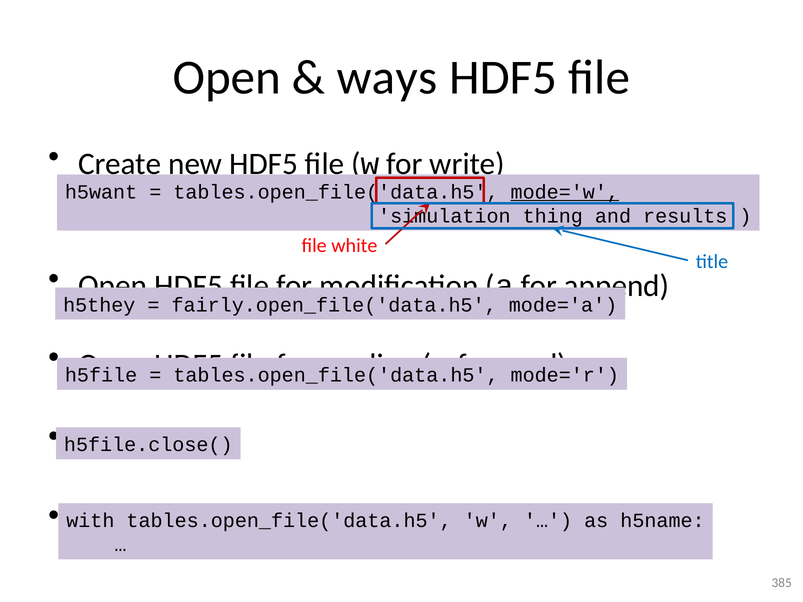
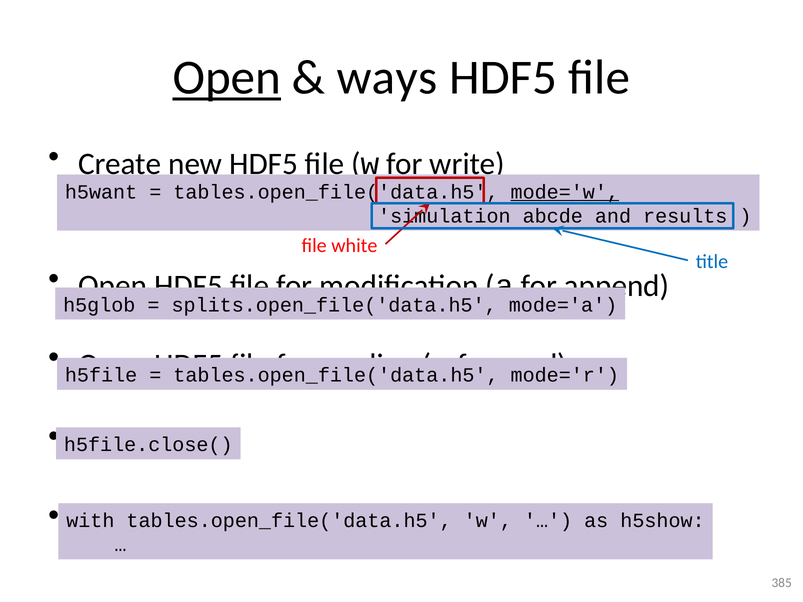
Open at (227, 78) underline: none -> present
thing: thing -> abcde
h5they: h5they -> h5glob
fairly.open_file('data.h5: fairly.open_file('data.h5 -> splits.open_file('data.h5
h5name: h5name -> h5show
